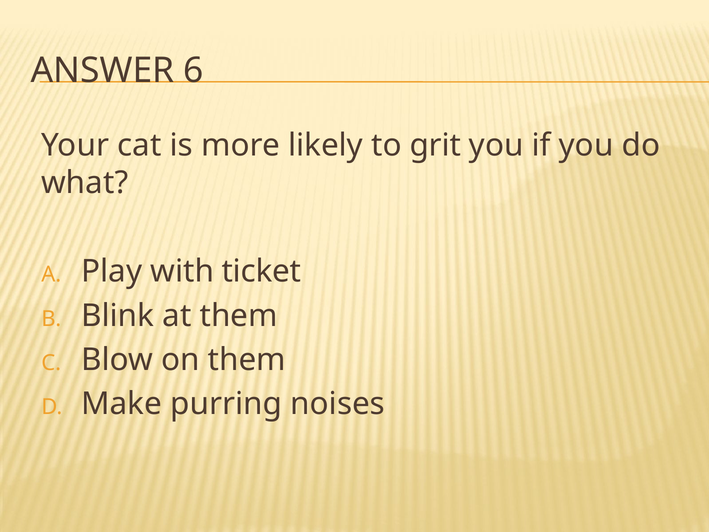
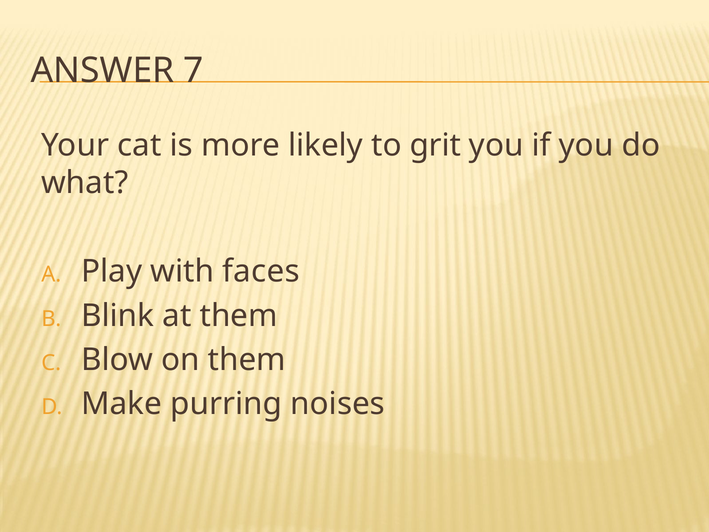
6: 6 -> 7
ticket: ticket -> faces
